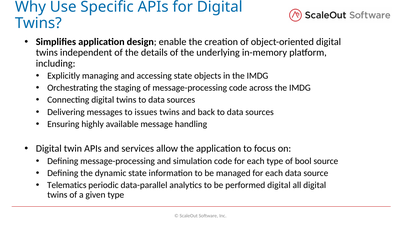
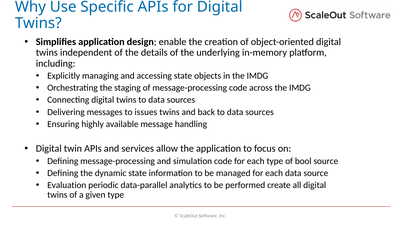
Telematics: Telematics -> Evaluation
performed digital: digital -> create
